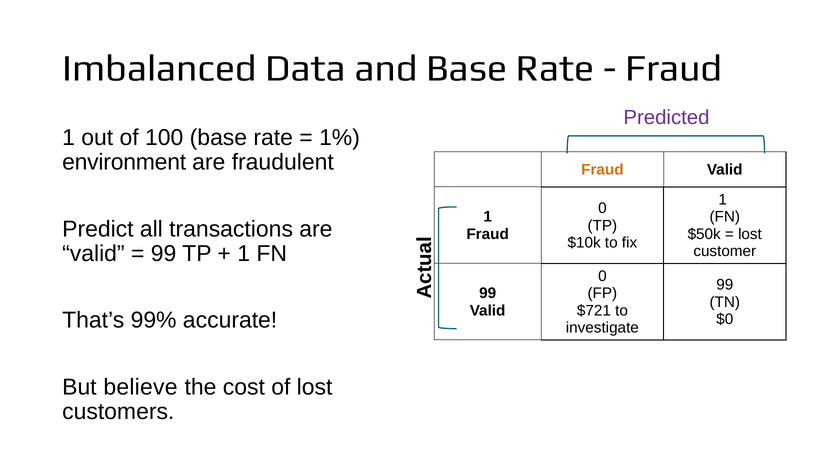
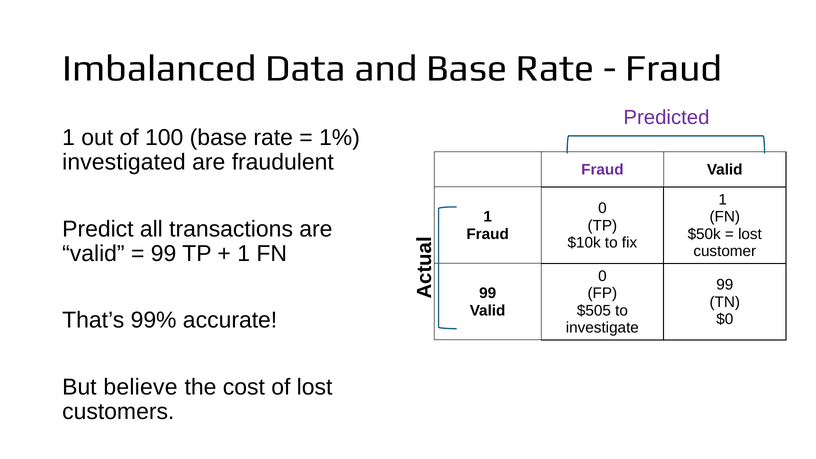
environment: environment -> investigated
Fraud at (602, 170) colour: orange -> purple
$721: $721 -> $505
